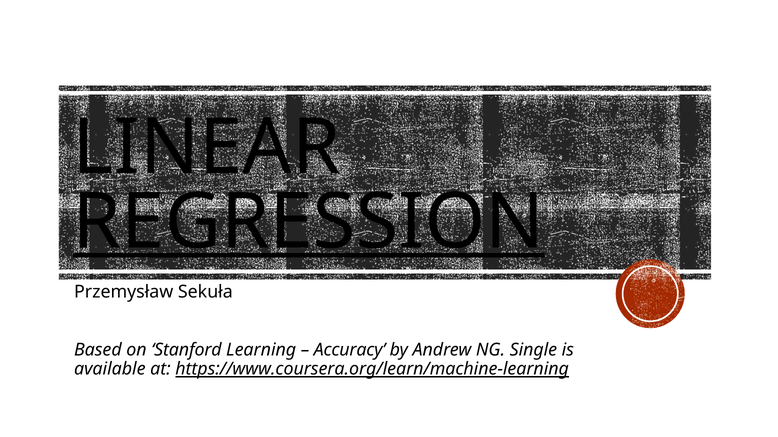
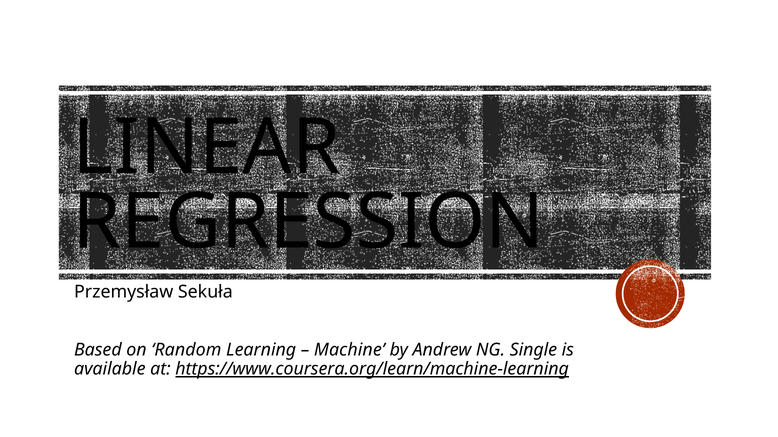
REGRESSION underline: present -> none
Stanford: Stanford -> Random
Accuracy: Accuracy -> Machine
